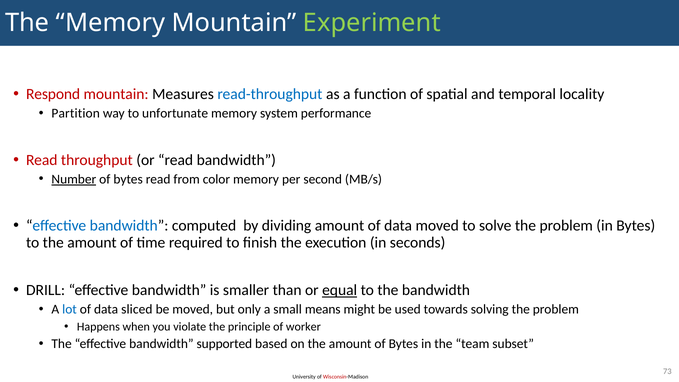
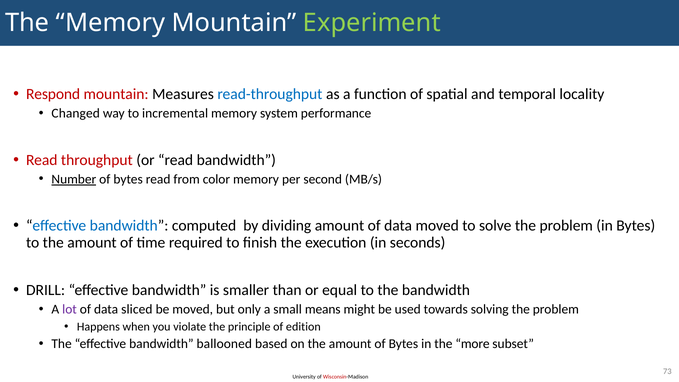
Partition: Partition -> Changed
unfortunate: unfortunate -> incremental
equal underline: present -> none
lot colour: blue -> purple
worker: worker -> edition
supported: supported -> ballooned
team: team -> more
